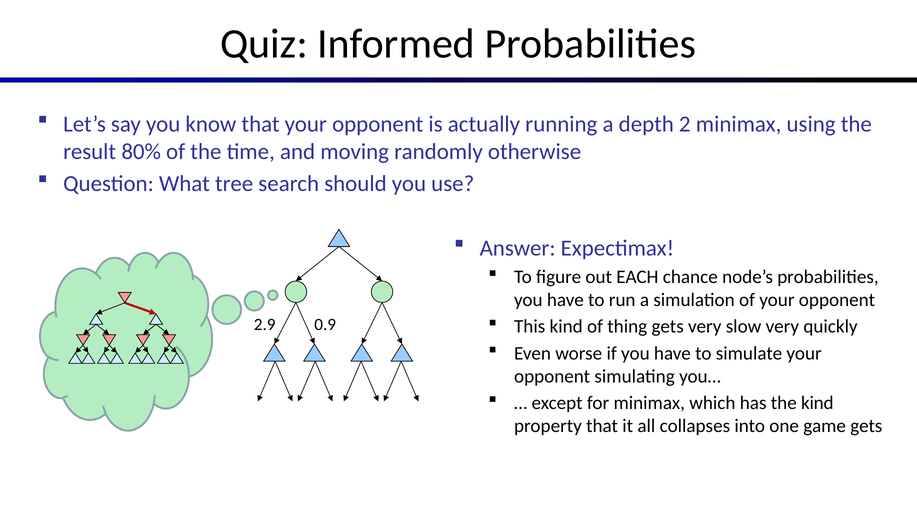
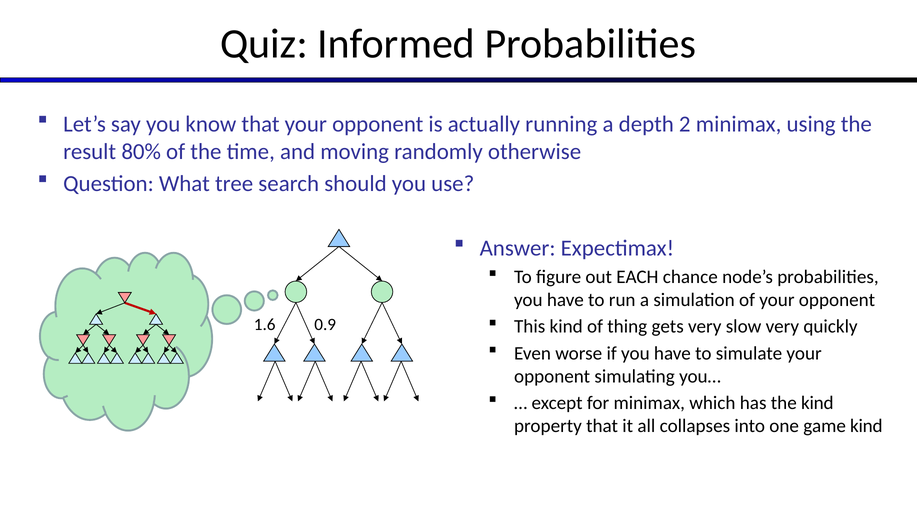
2.9: 2.9 -> 1.6
game gets: gets -> kind
